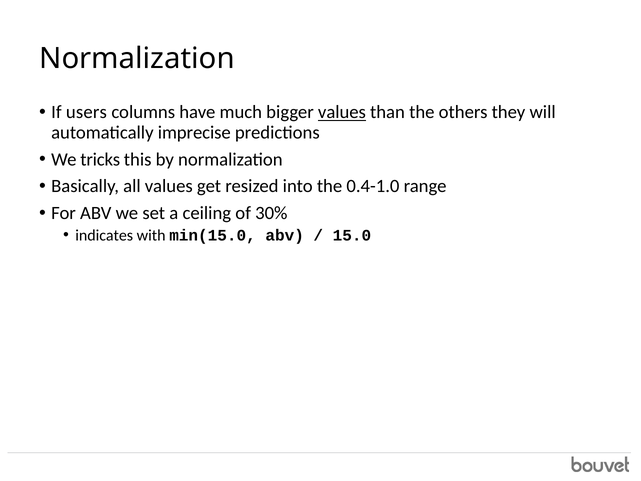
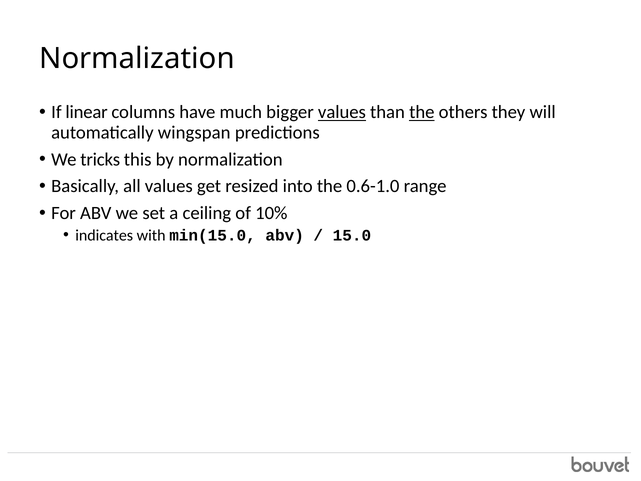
users: users -> linear
the at (422, 112) underline: none -> present
imprecise: imprecise -> wingspan
0.4-1.0: 0.4-1.0 -> 0.6-1.0
30%: 30% -> 10%
